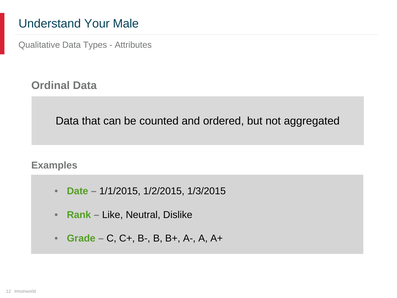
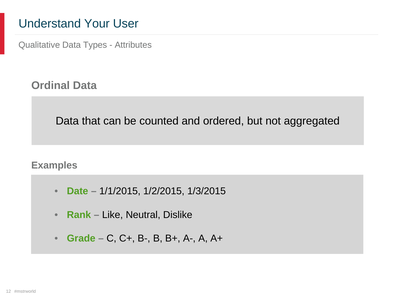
Male: Male -> User
